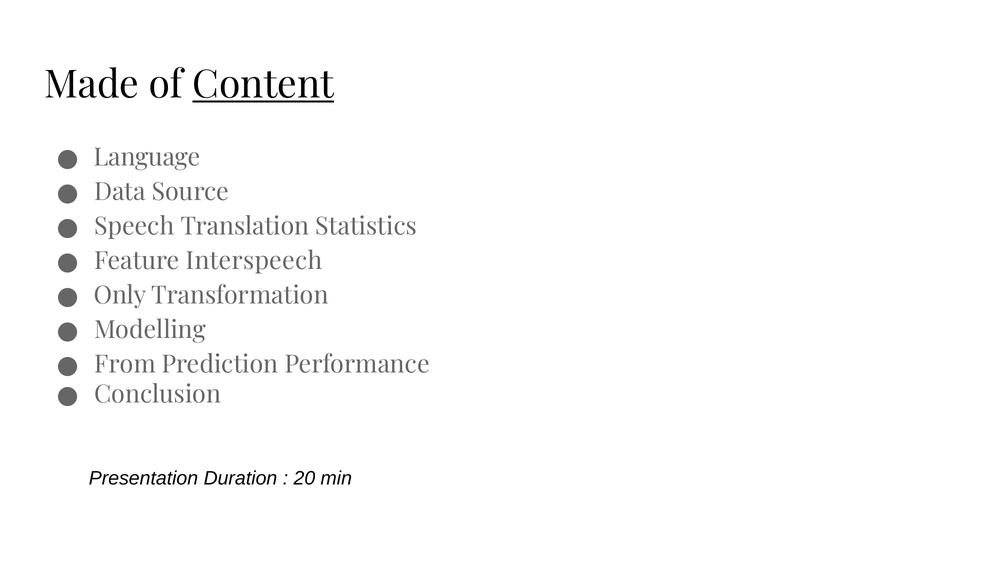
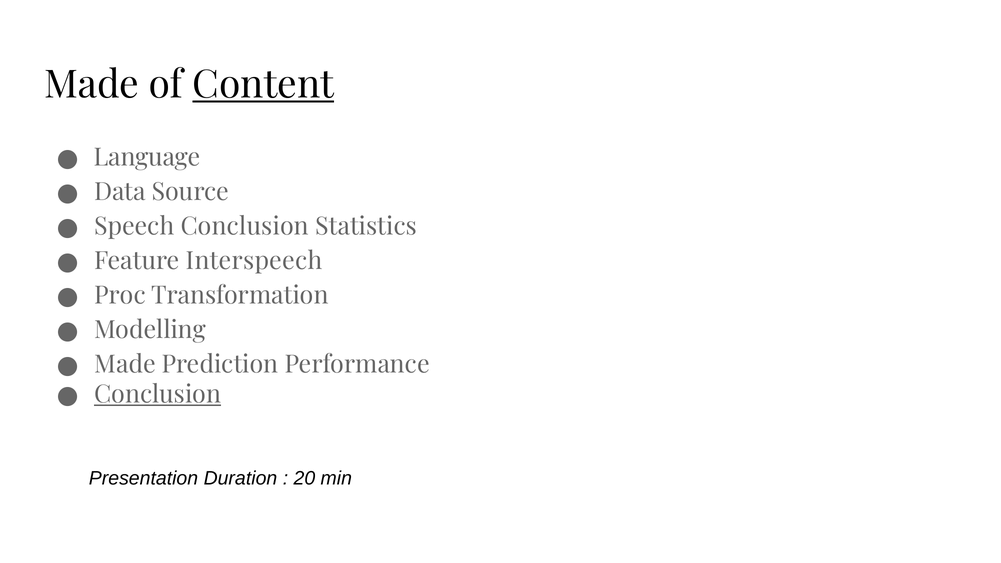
Speech Translation: Translation -> Conclusion
Only: Only -> Proc
From at (125, 365): From -> Made
Conclusion at (158, 395) underline: none -> present
